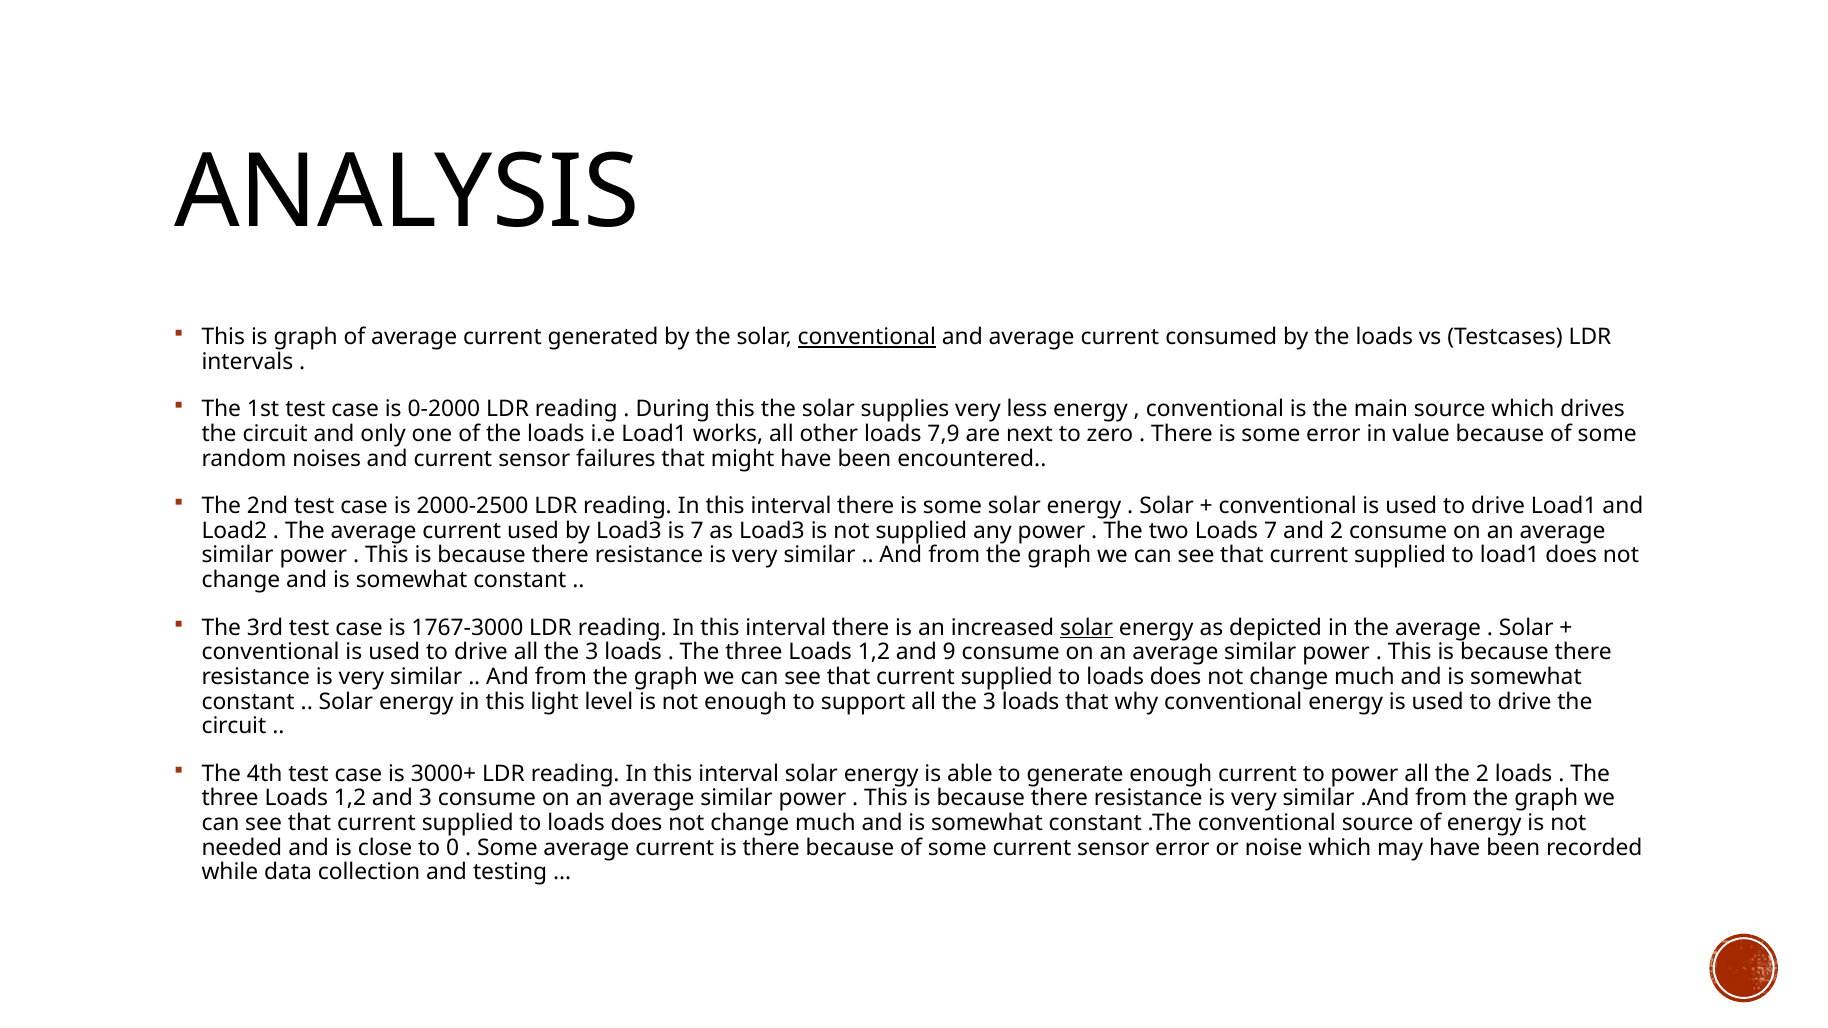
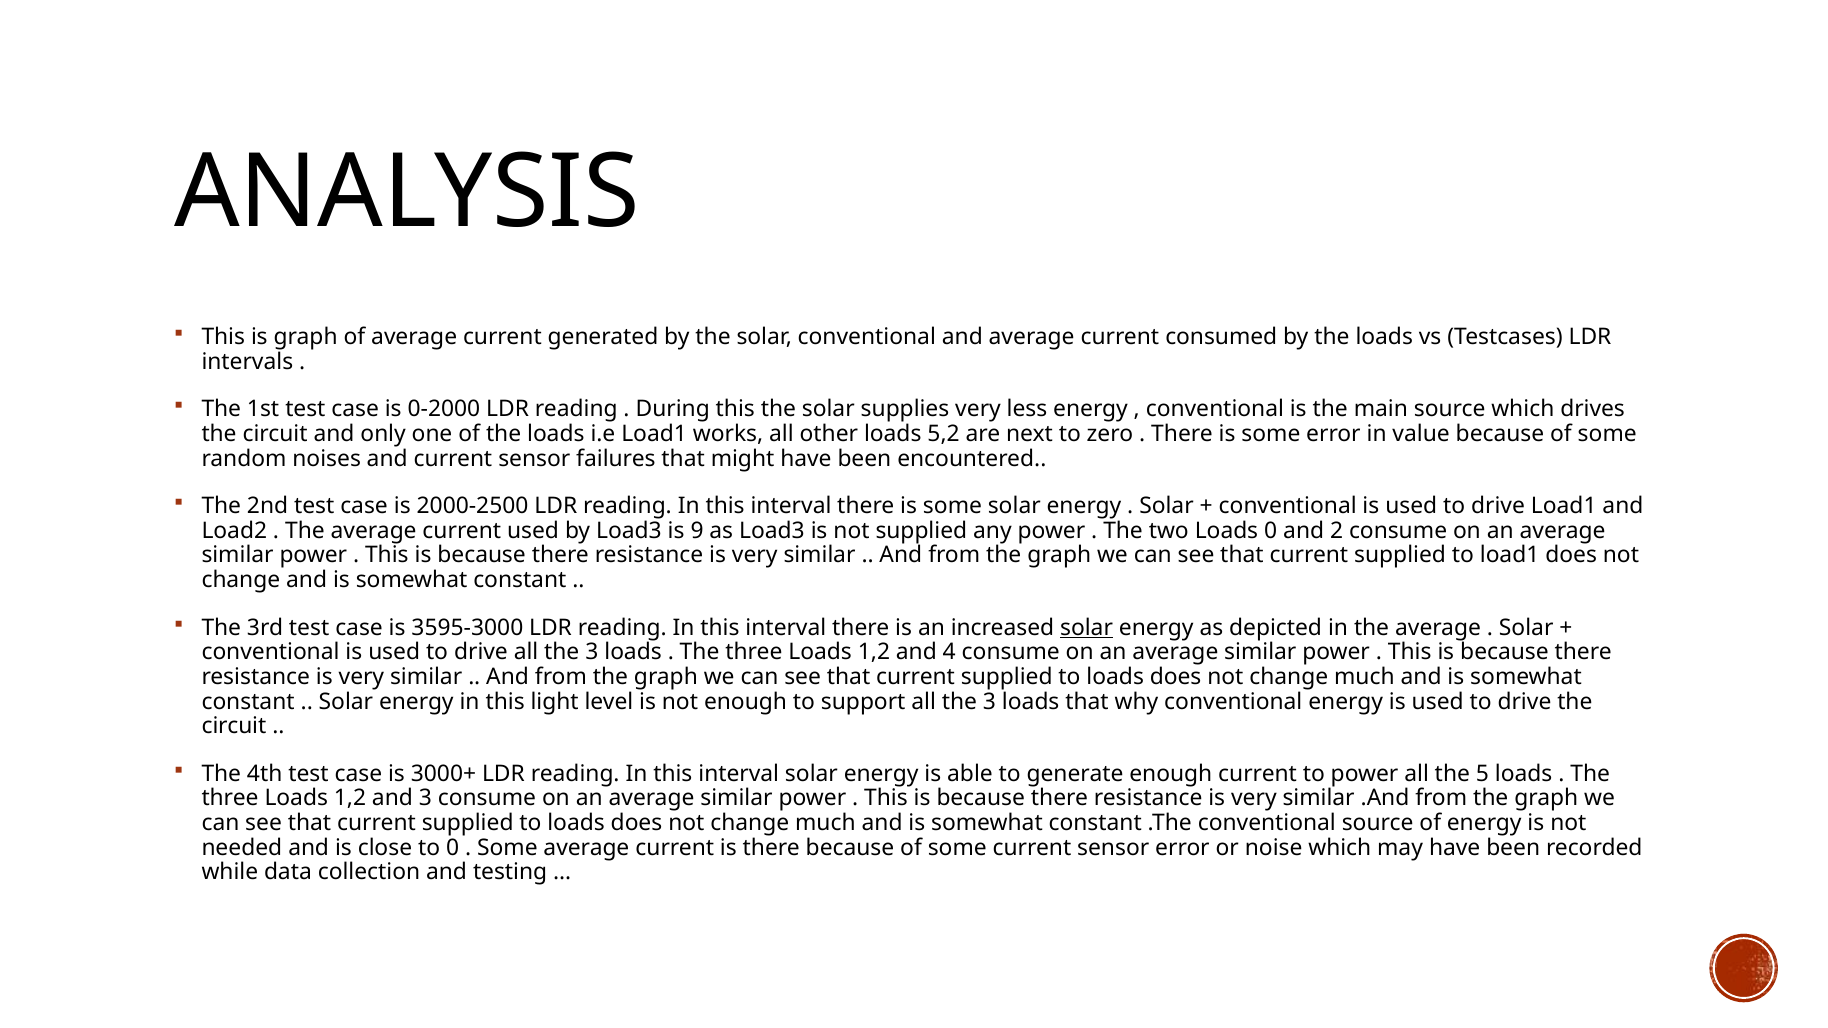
conventional at (867, 337) underline: present -> none
7,9: 7,9 -> 5,2
is 7: 7 -> 9
Loads 7: 7 -> 0
1767-3000: 1767-3000 -> 3595-3000
9: 9 -> 4
the 2: 2 -> 5
